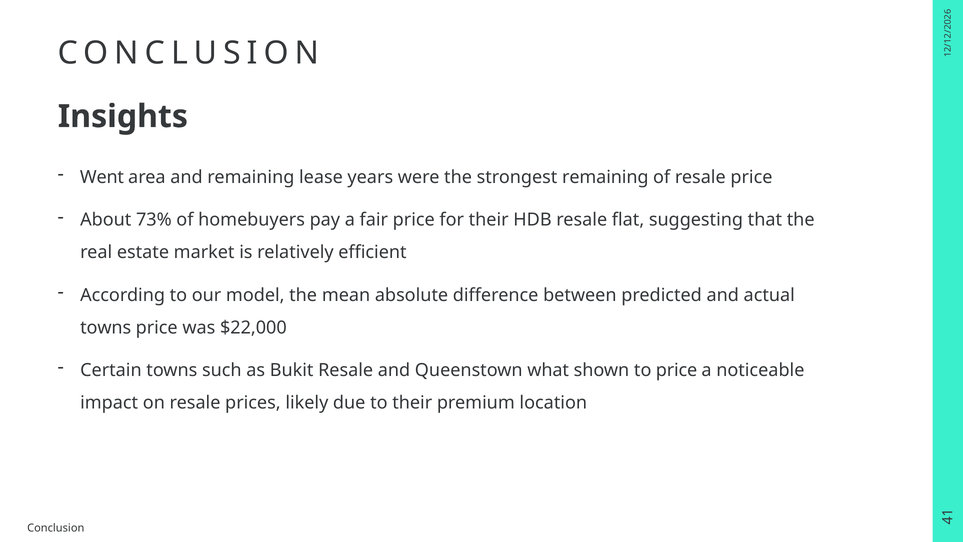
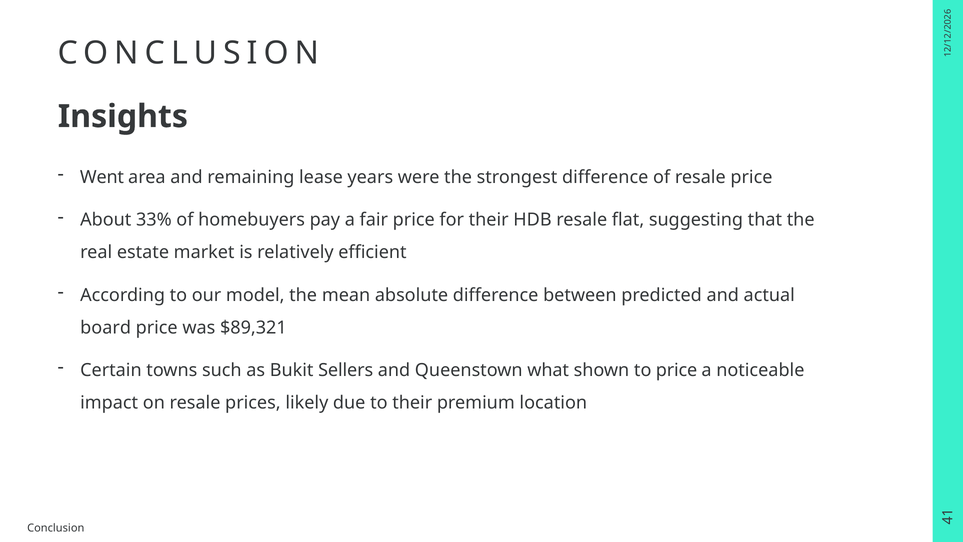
strongest remaining: remaining -> difference
73%: 73% -> 33%
towns at (106, 327): towns -> board
$22,000: $22,000 -> $89,321
Bukit Resale: Resale -> Sellers
